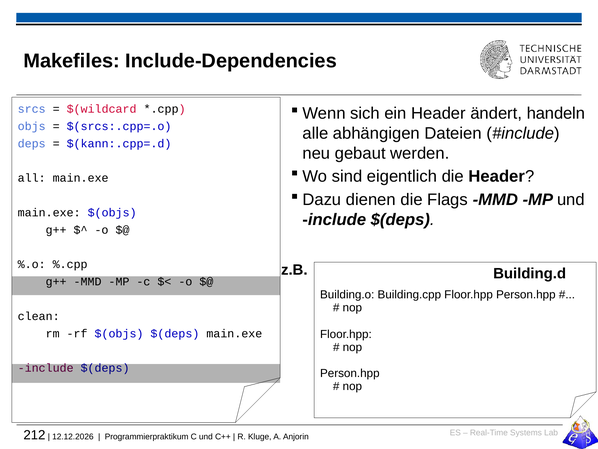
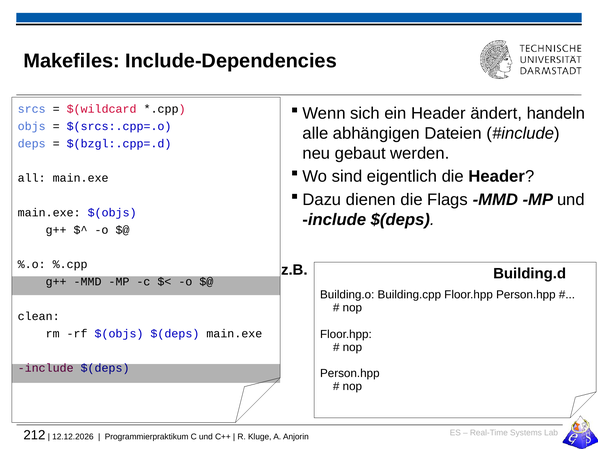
$(kann:.cpp=.d: $(kann:.cpp=.d -> $(bzgl:.cpp=.d
